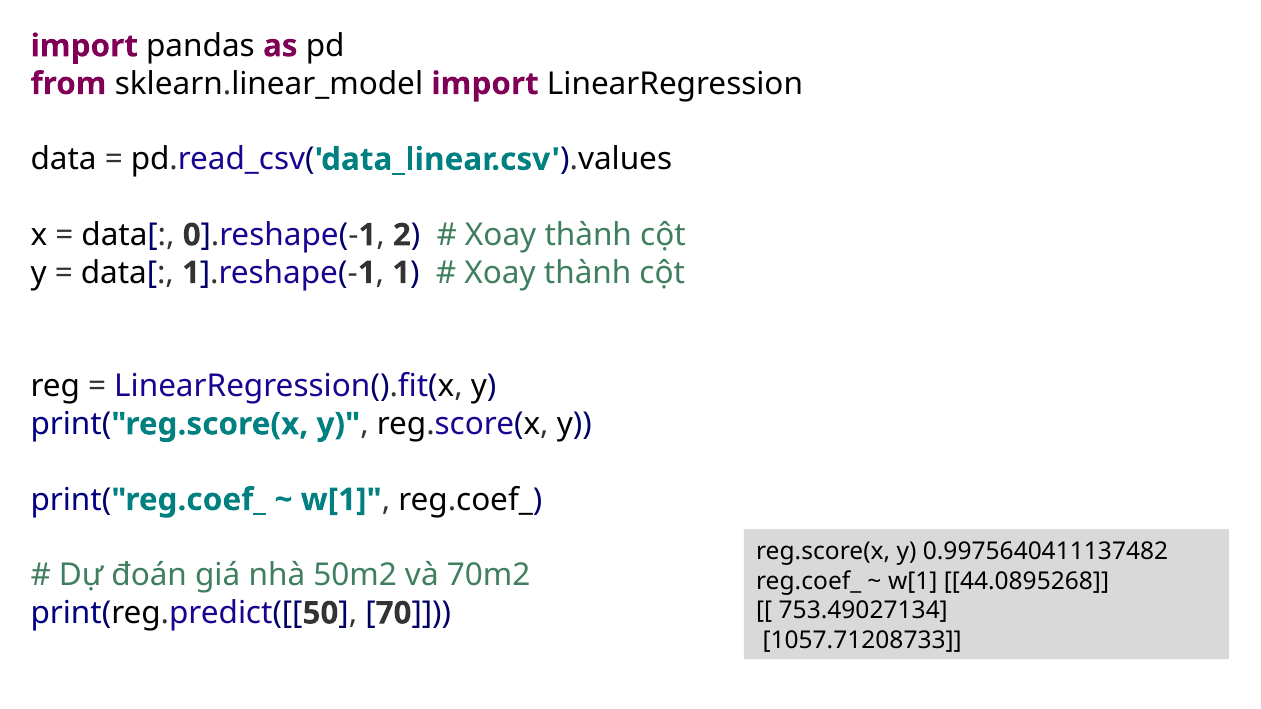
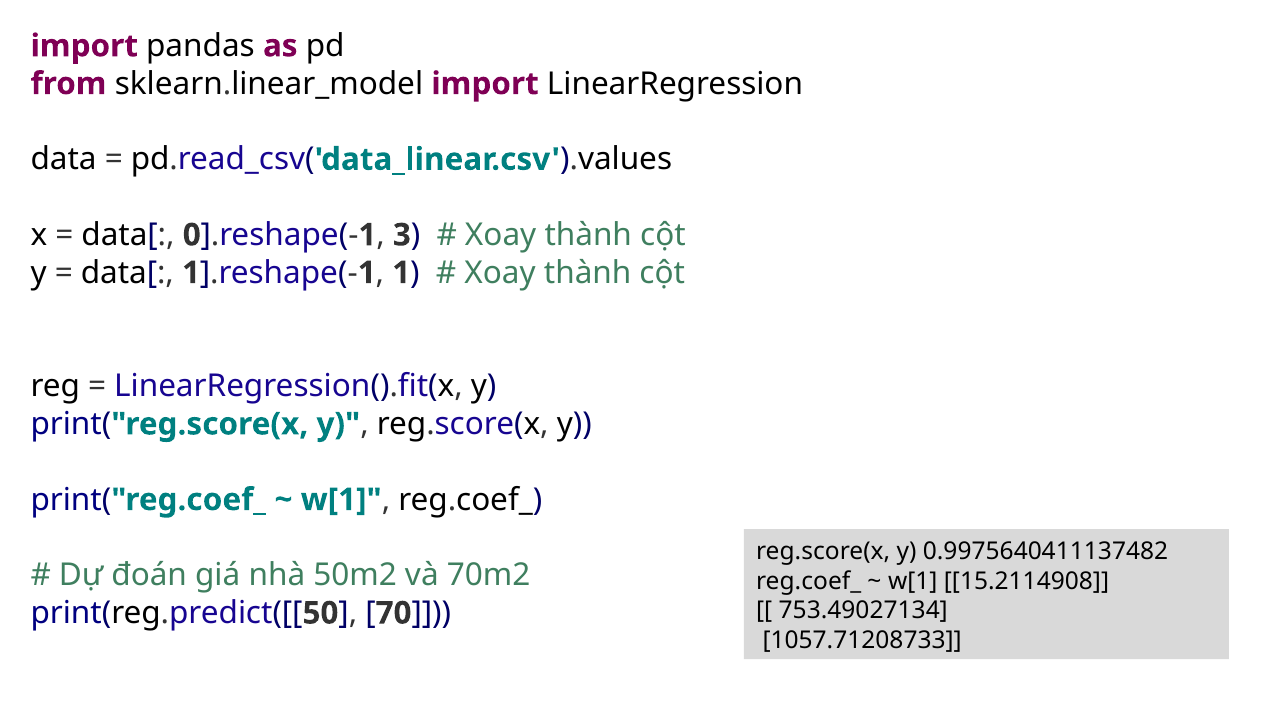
2: 2 -> 3
44.0895268: 44.0895268 -> 15.2114908
